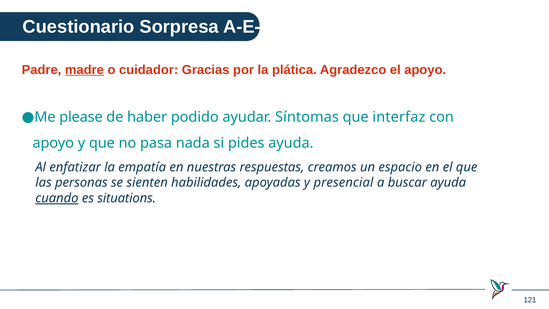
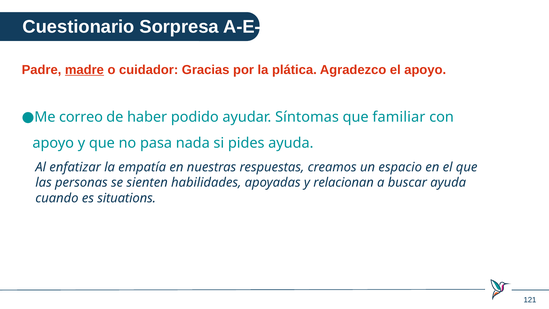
please: please -> correo
interfaz: interfaz -> familiar
presencial: presencial -> relacionan
cuando underline: present -> none
